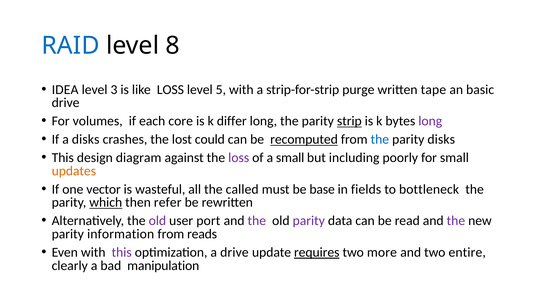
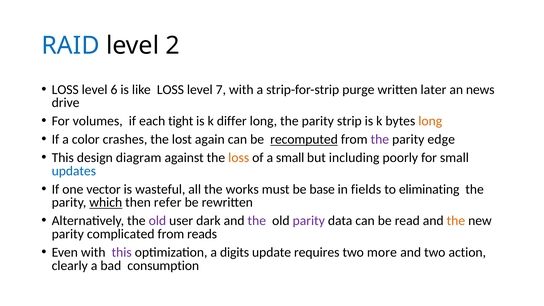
8: 8 -> 2
IDEA at (65, 90): IDEA -> LOSS
3: 3 -> 6
5: 5 -> 7
tape: tape -> later
basic: basic -> news
core: core -> tight
strip underline: present -> none
long at (430, 121) colour: purple -> orange
a disks: disks -> color
could: could -> again
the at (380, 139) colour: blue -> purple
parity disks: disks -> edge
loss at (239, 158) colour: purple -> orange
updates colour: orange -> blue
called: called -> works
bottleneck: bottleneck -> eliminating
port: port -> dark
the at (456, 221) colour: purple -> orange
information: information -> complicated
a drive: drive -> digits
requires underline: present -> none
entire: entire -> action
manipulation: manipulation -> consumption
